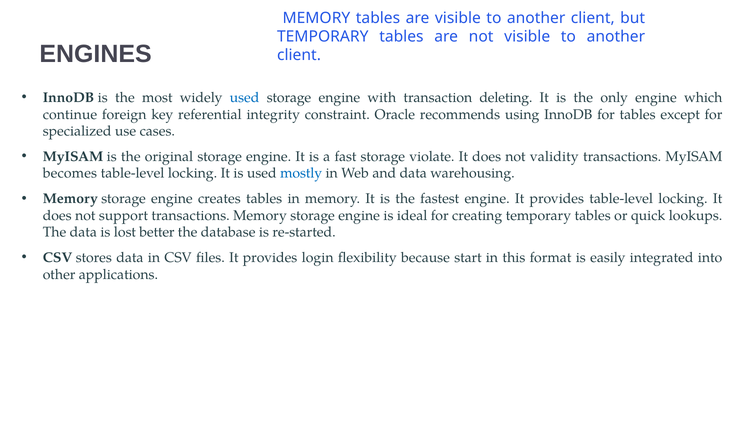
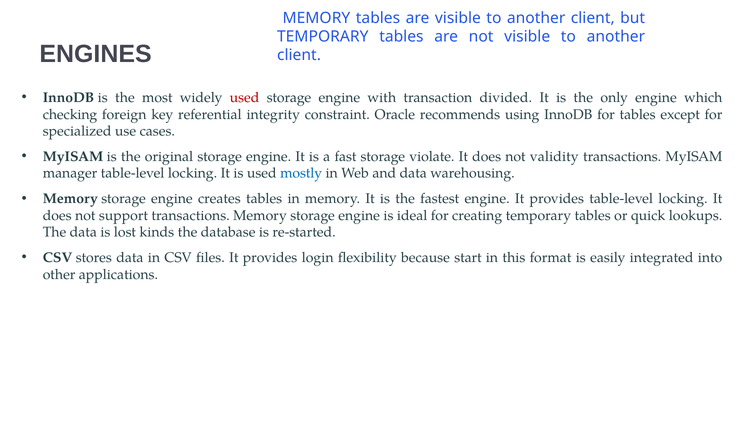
used at (245, 98) colour: blue -> red
deleting: deleting -> divided
continue: continue -> checking
becomes: becomes -> manager
better: better -> kinds
